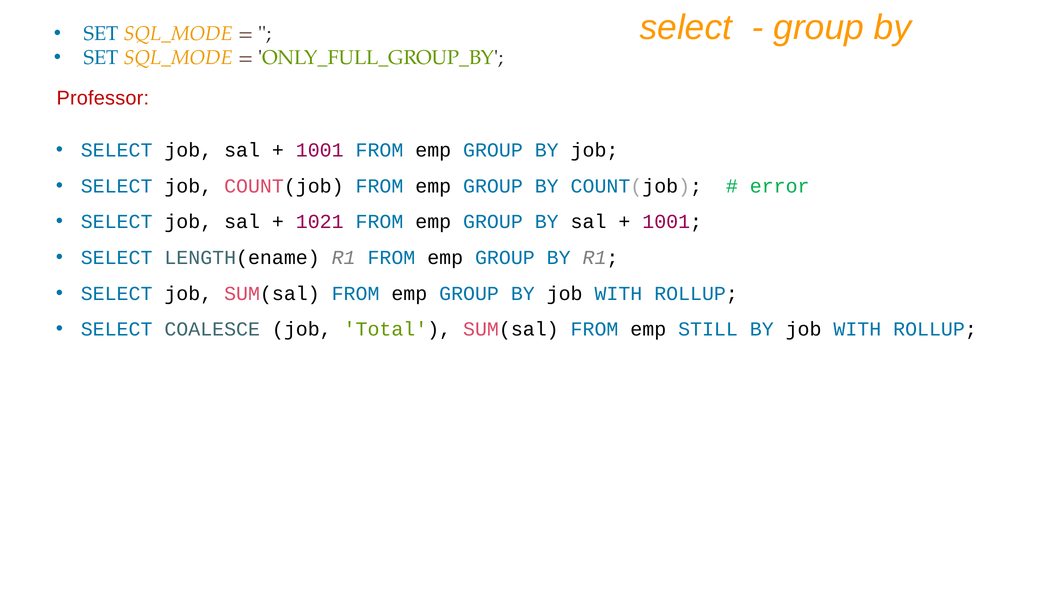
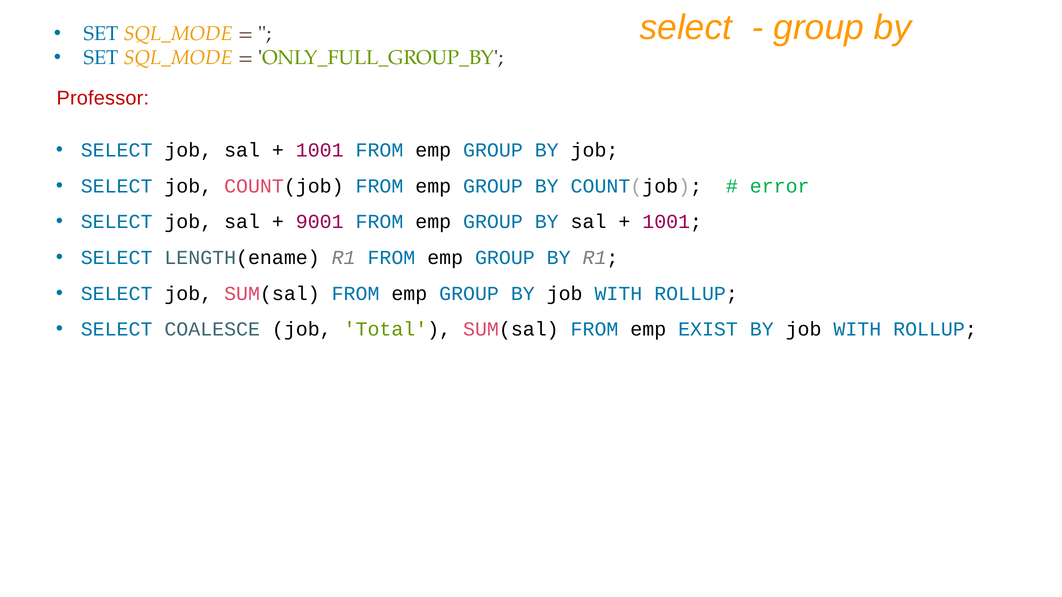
1021: 1021 -> 9001
STILL: STILL -> EXIST
